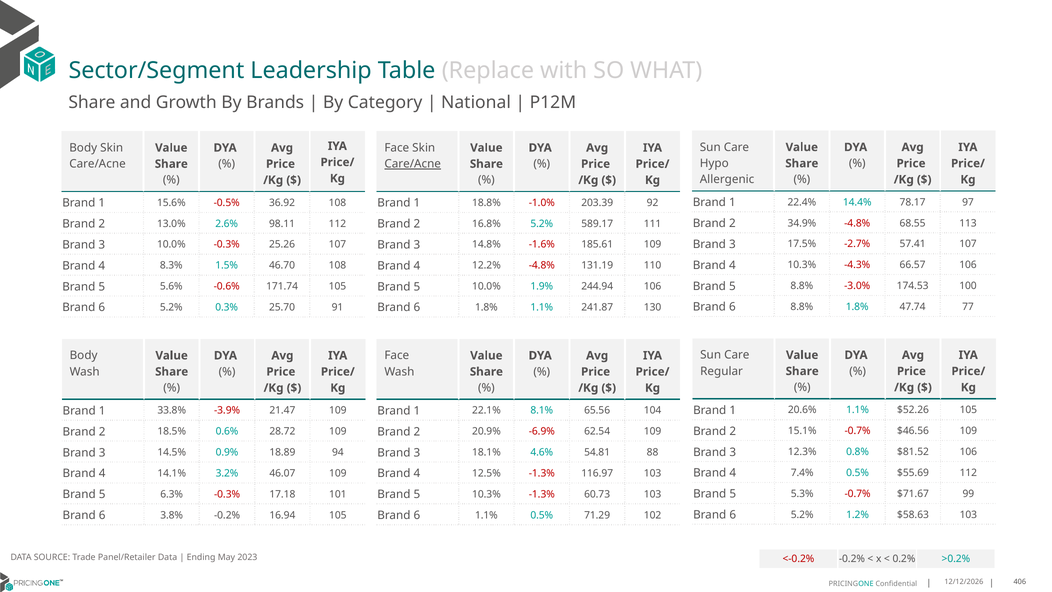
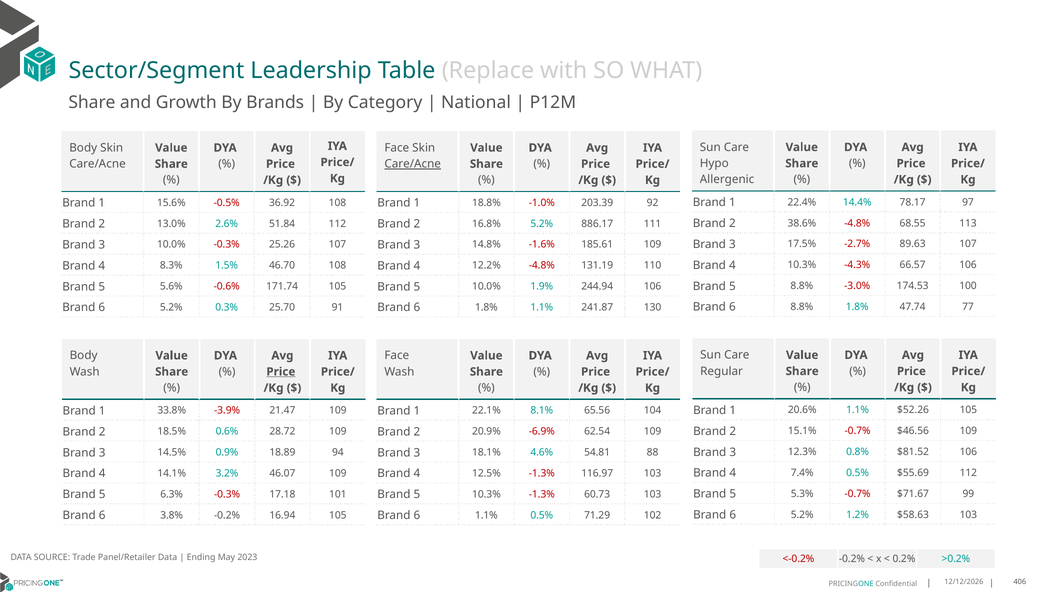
34.9%: 34.9% -> 38.6%
98.11: 98.11 -> 51.84
589.17: 589.17 -> 886.17
57.41: 57.41 -> 89.63
Price at (281, 372) underline: none -> present
